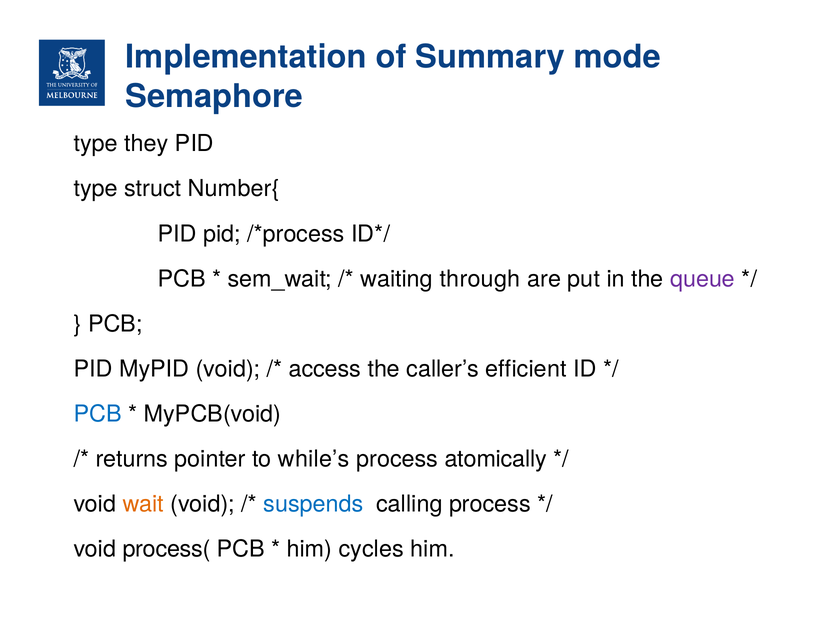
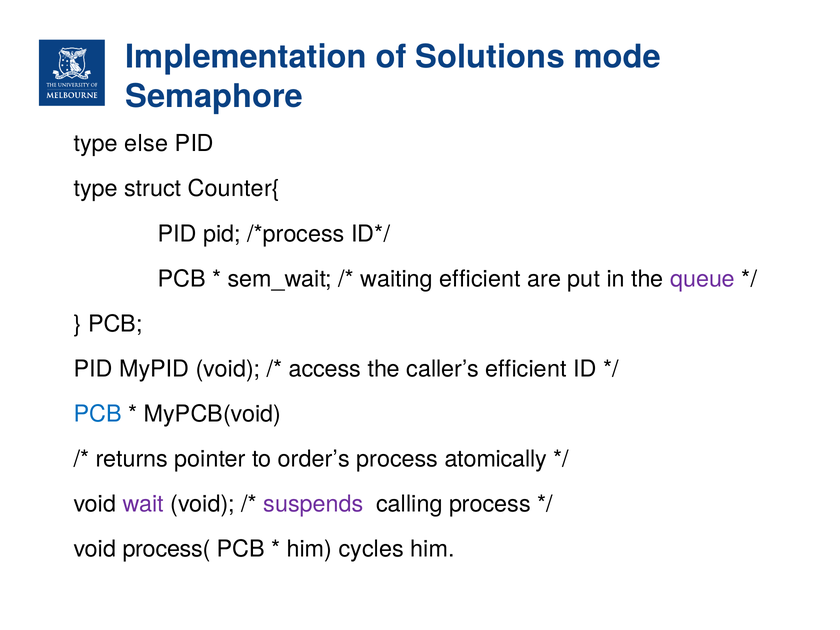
Summary: Summary -> Solutions
they: they -> else
Number{: Number{ -> Counter{
waiting through: through -> efficient
while’s: while’s -> order’s
wait colour: orange -> purple
suspends colour: blue -> purple
